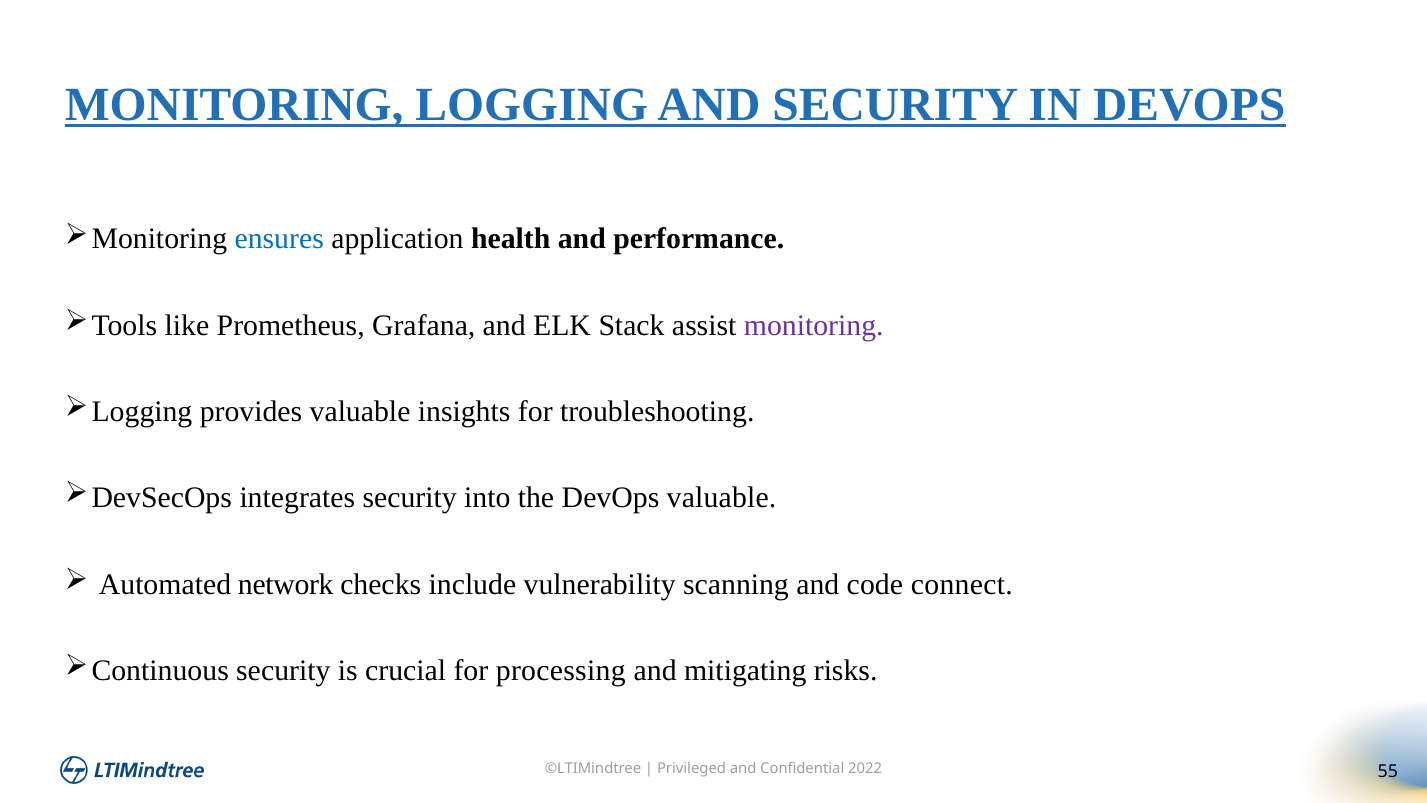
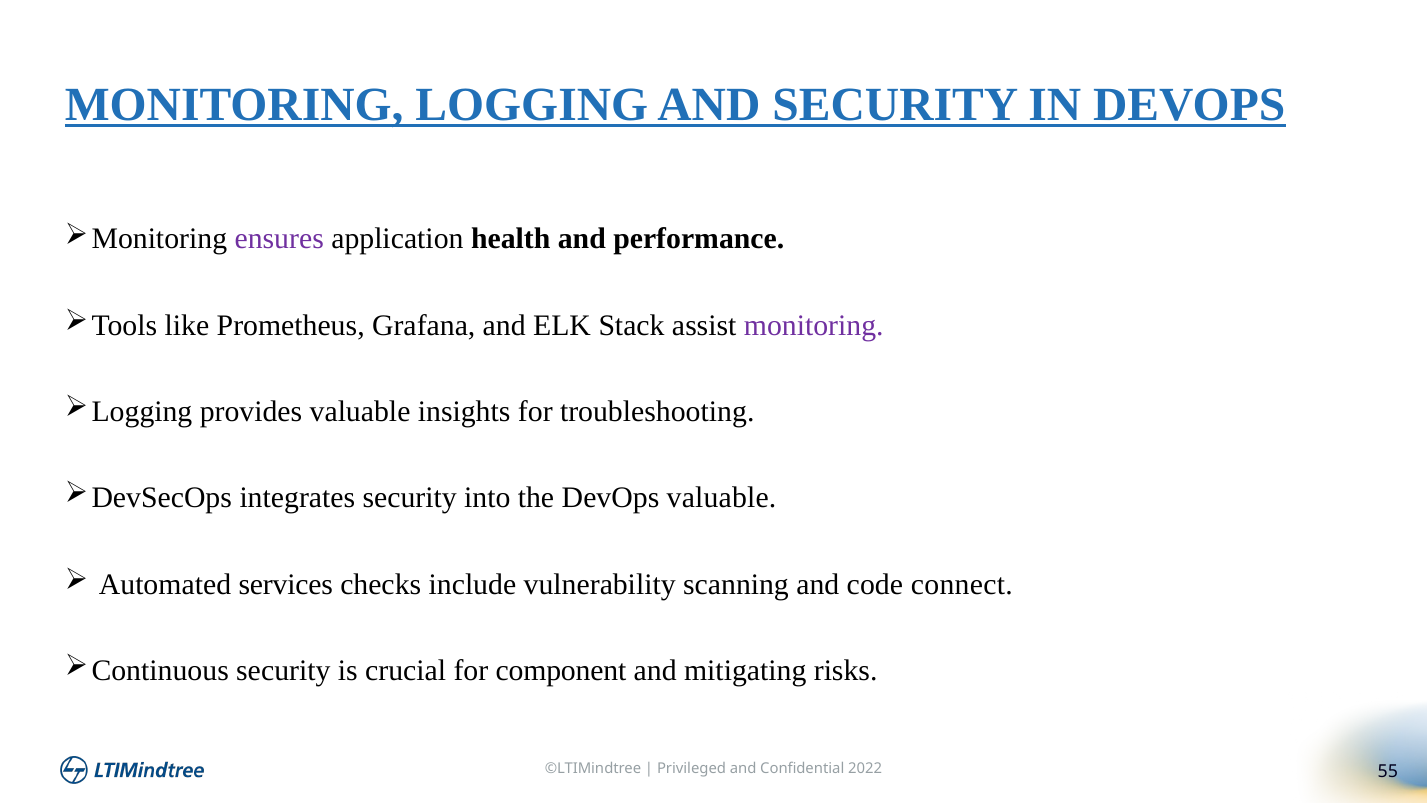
ensures colour: blue -> purple
network: network -> services
processing: processing -> component
